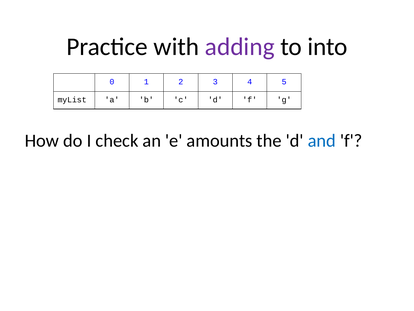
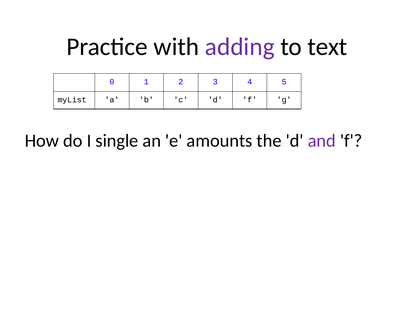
into: into -> text
check: check -> single
and colour: blue -> purple
